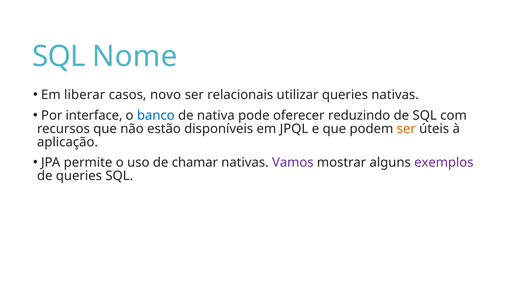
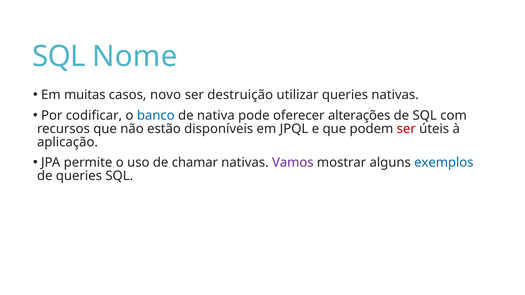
liberar: liberar -> muitas
relacionais: relacionais -> destruição
interface: interface -> codificar
reduzindo: reduzindo -> alterações
ser at (406, 129) colour: orange -> red
exemplos colour: purple -> blue
